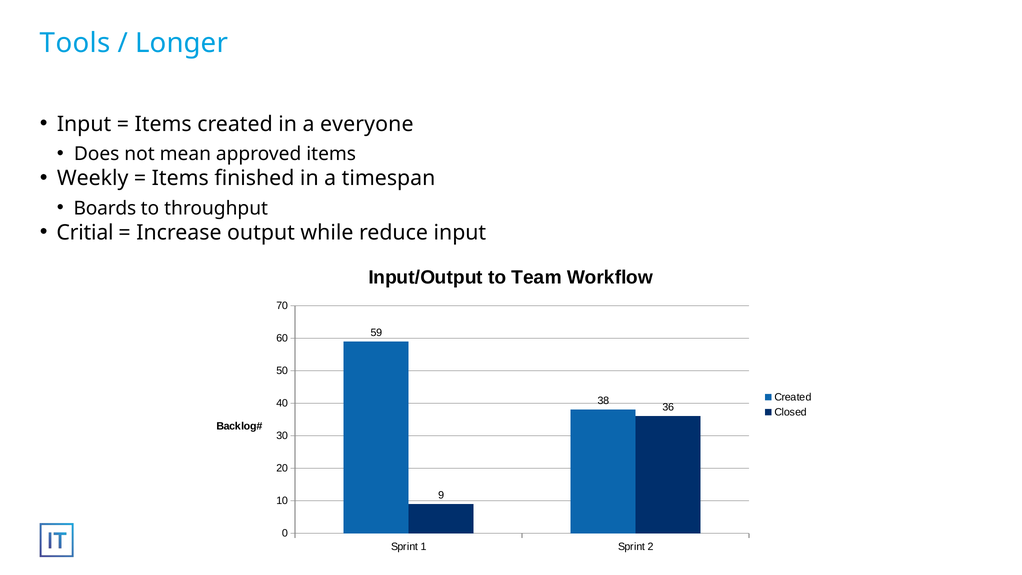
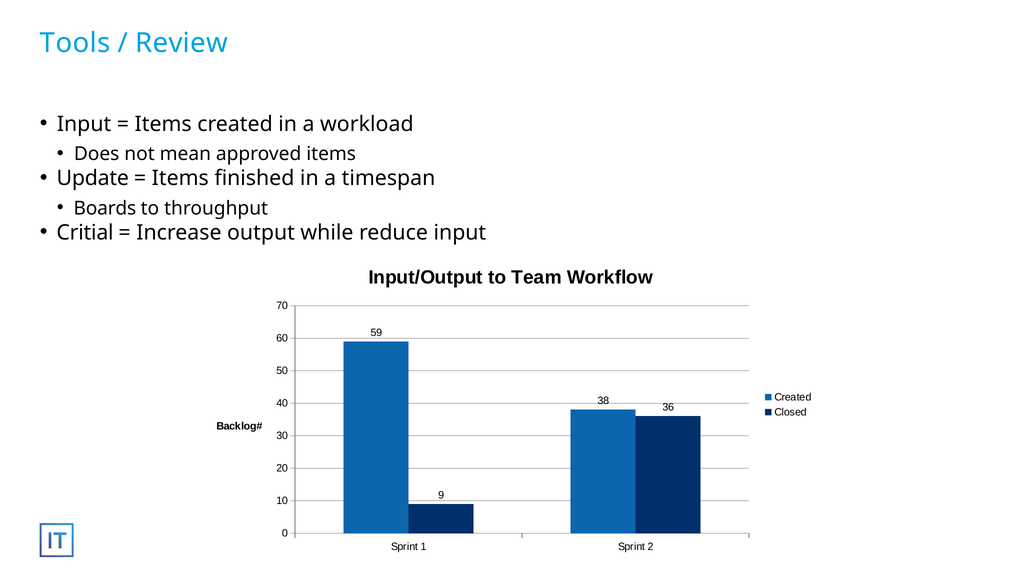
Longer: Longer -> Review
everyone: everyone -> workload
Weekly: Weekly -> Update
